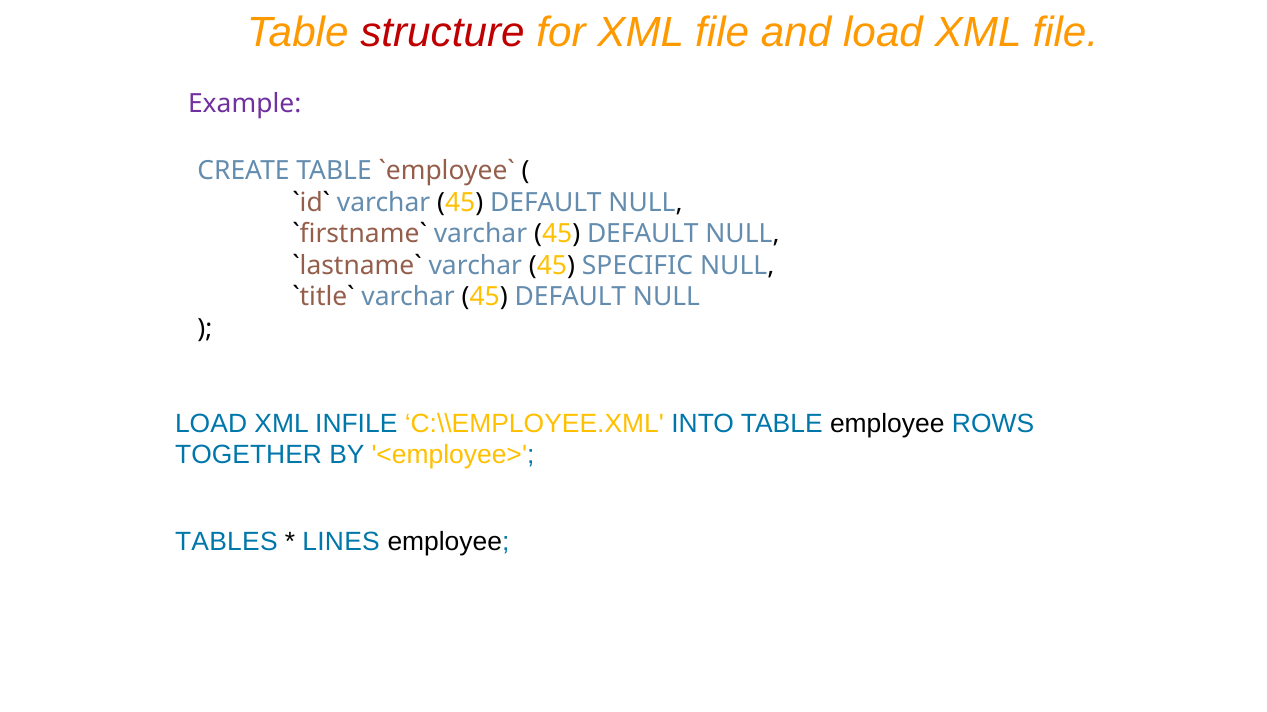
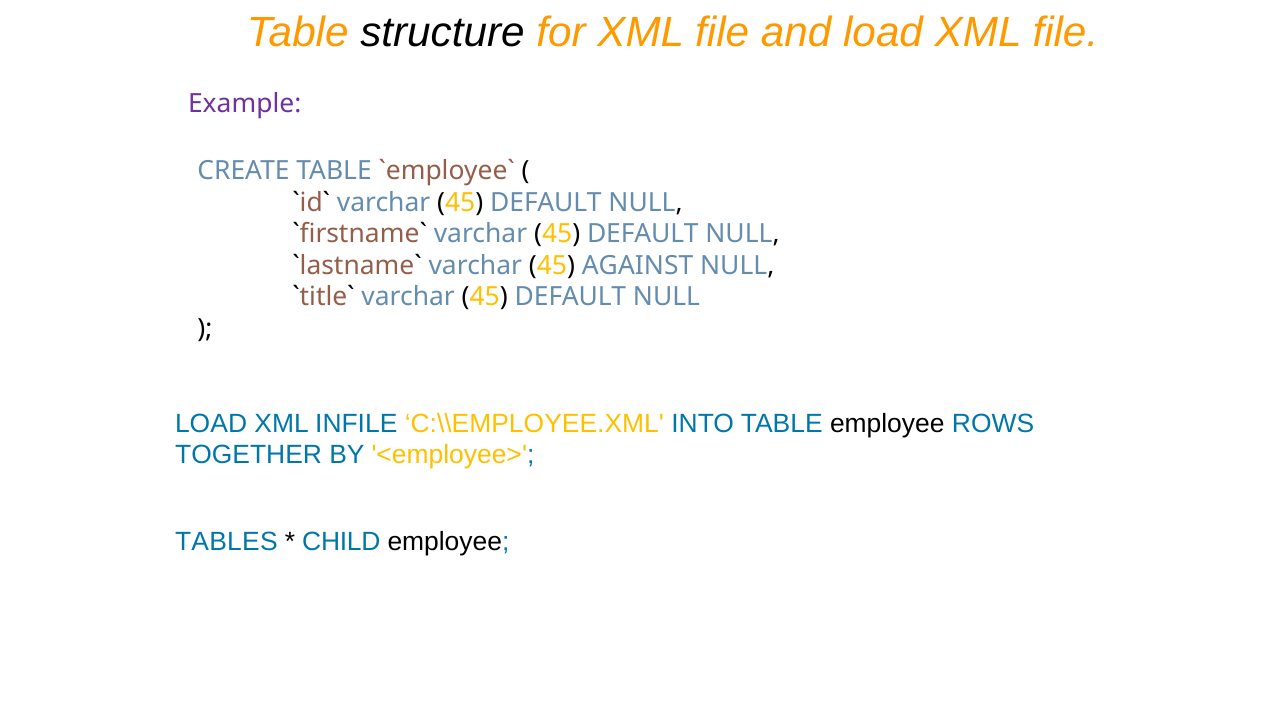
structure colour: red -> black
SPECIFIC: SPECIFIC -> AGAINST
LINES: LINES -> CHILD
